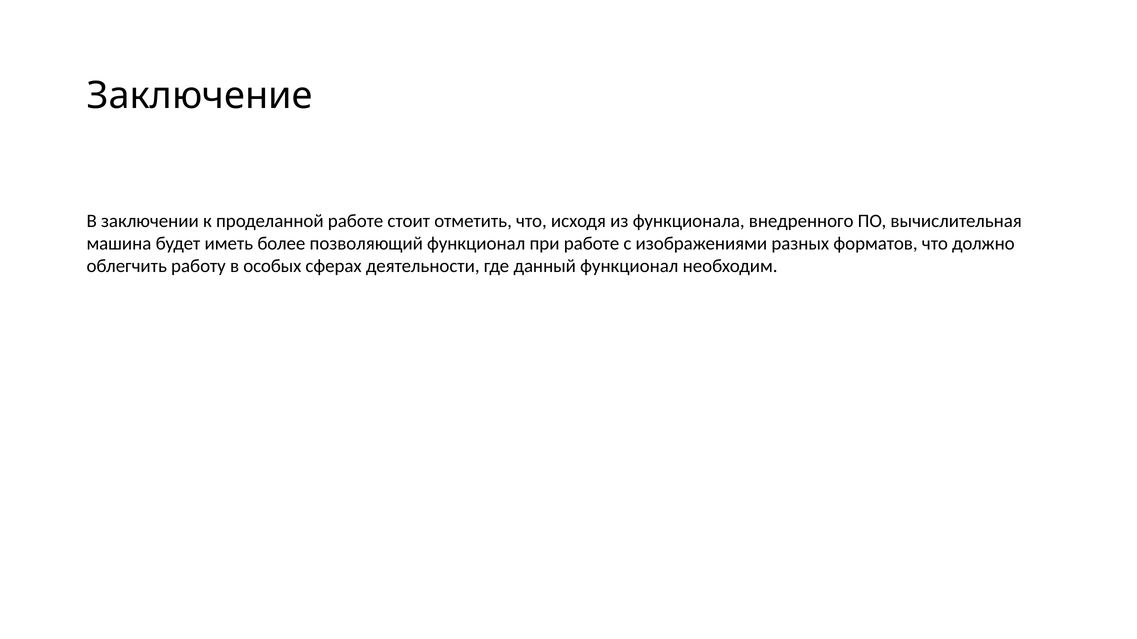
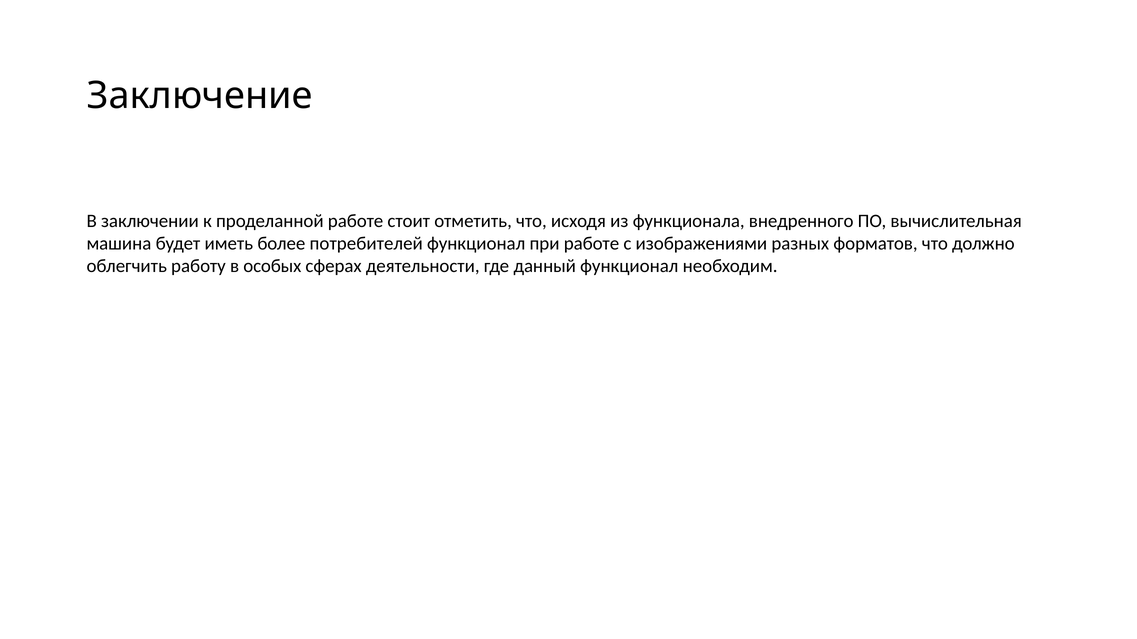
позволяющий: позволяющий -> потребителей
